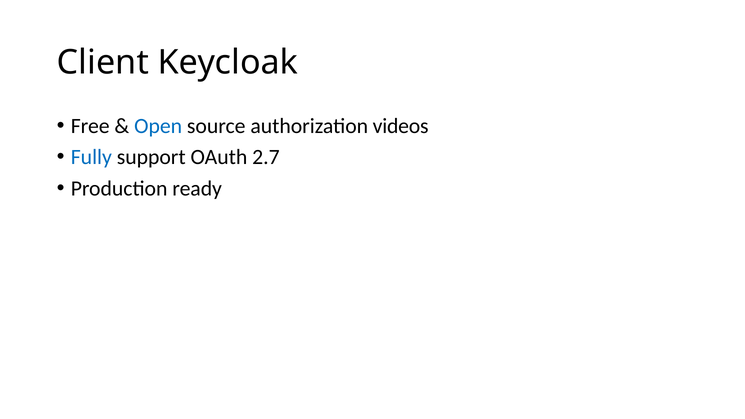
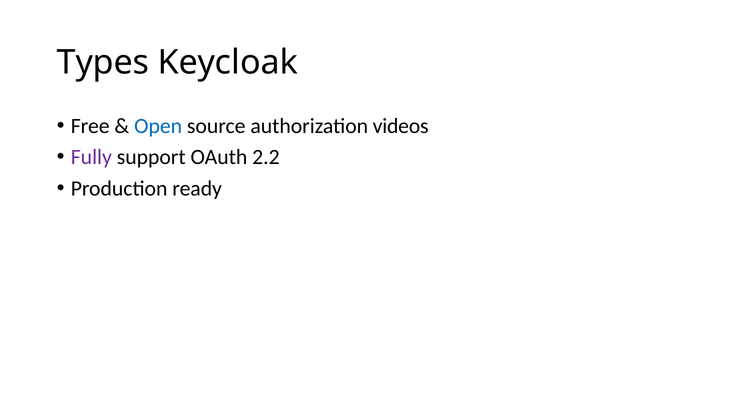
Client: Client -> Types
Fully colour: blue -> purple
2.7: 2.7 -> 2.2
